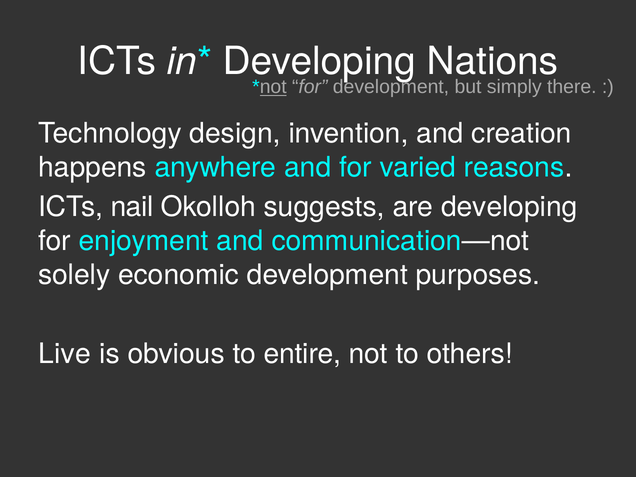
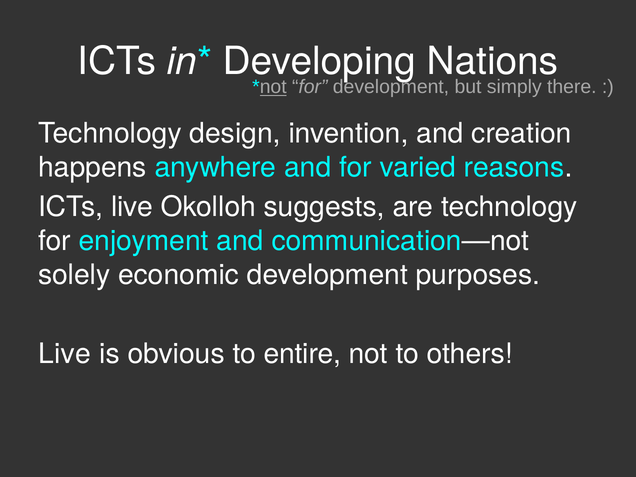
ICTs nail: nail -> live
are developing: developing -> technology
